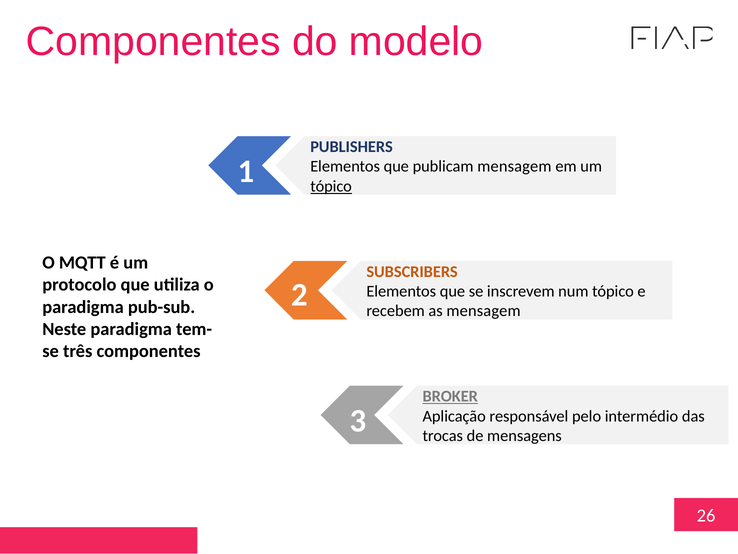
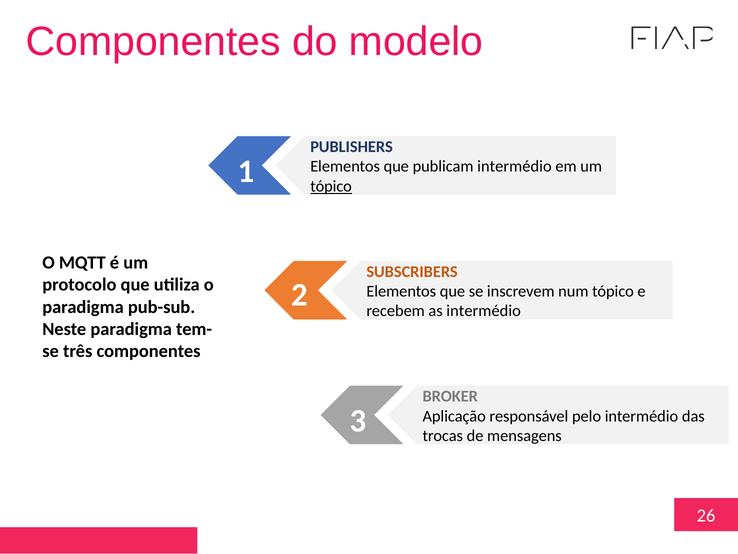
publicam mensagem: mensagem -> intermédio
as mensagem: mensagem -> intermédio
BROKER underline: present -> none
